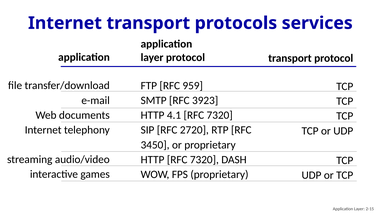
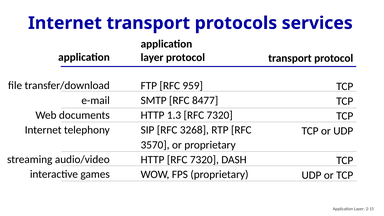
3923: 3923 -> 8477
4.1: 4.1 -> 1.3
2720: 2720 -> 3268
3450: 3450 -> 3570
